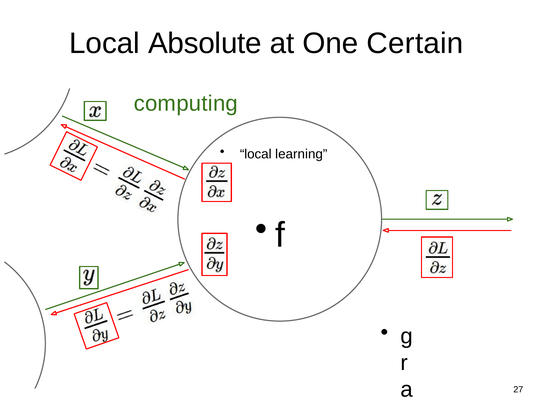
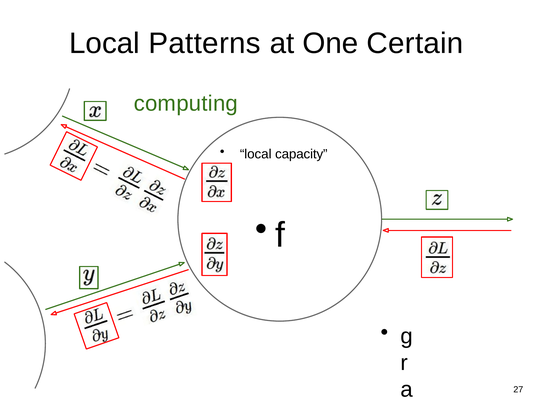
Absolute: Absolute -> Patterns
learning: learning -> capacity
